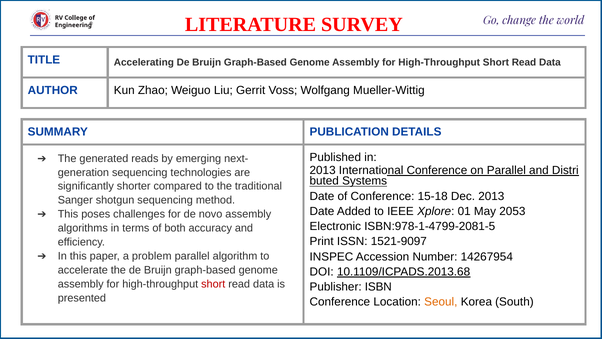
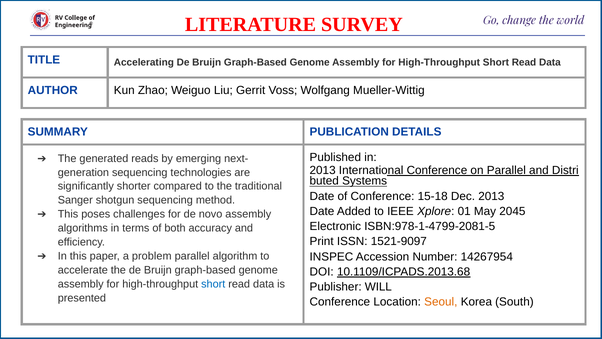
2053: 2053 -> 2045
short at (213, 284) colour: red -> blue
ISBN: ISBN -> WILL
